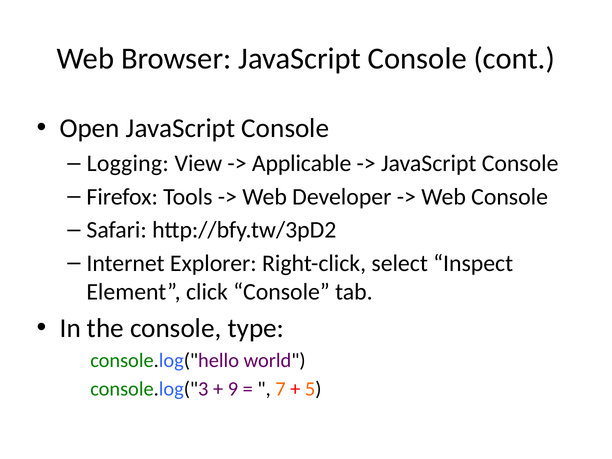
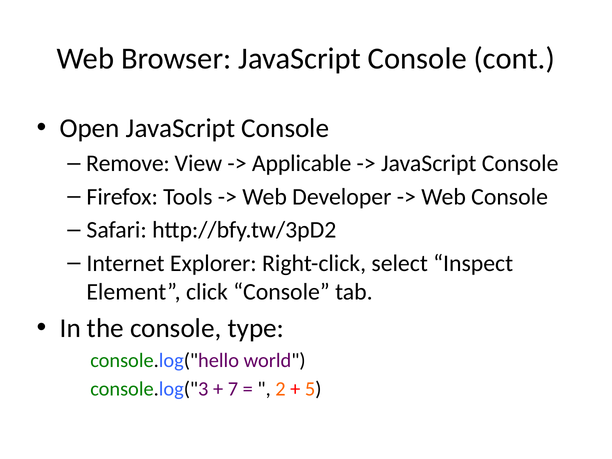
Logging: Logging -> Remove
9: 9 -> 7
7: 7 -> 2
